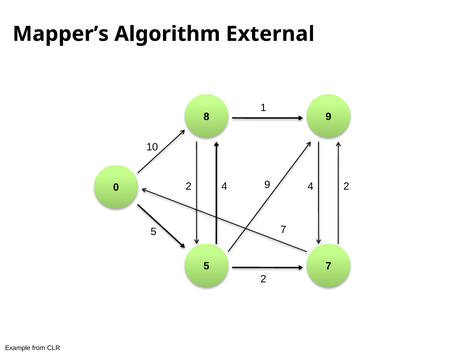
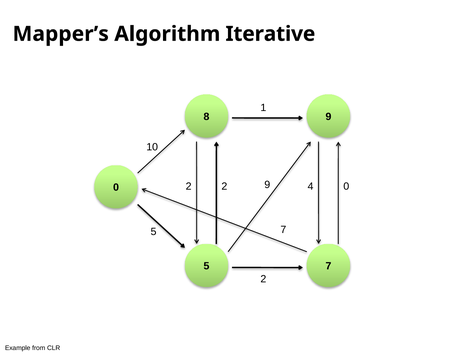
External: External -> Iterative
4 at (224, 186): 4 -> 2
2 at (346, 186): 2 -> 0
